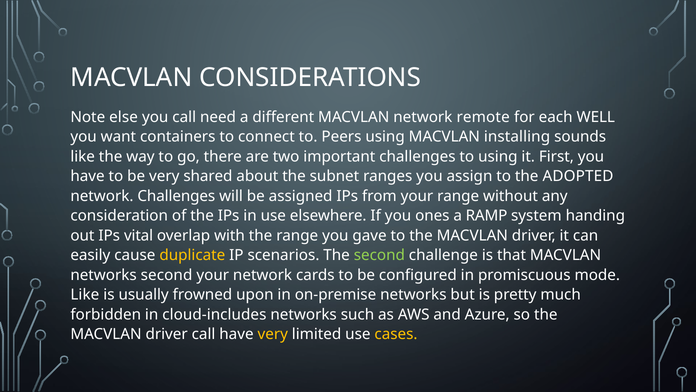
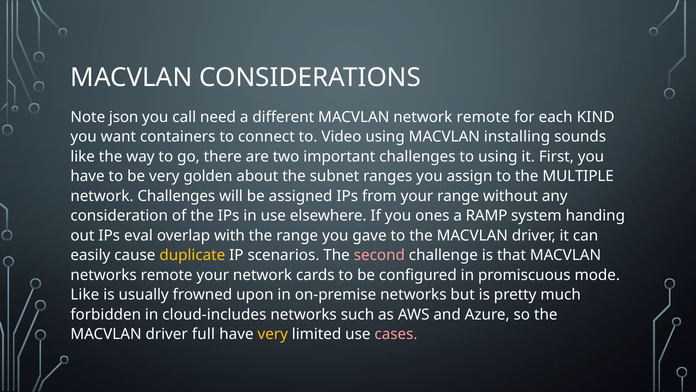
else: else -> json
WELL: WELL -> KIND
Peers: Peers -> Video
shared: shared -> golden
ADOPTED: ADOPTED -> MULTIPLE
vital: vital -> eval
second at (379, 255) colour: light green -> pink
networks second: second -> remote
driver call: call -> full
cases colour: yellow -> pink
